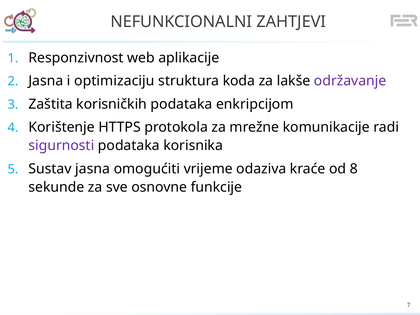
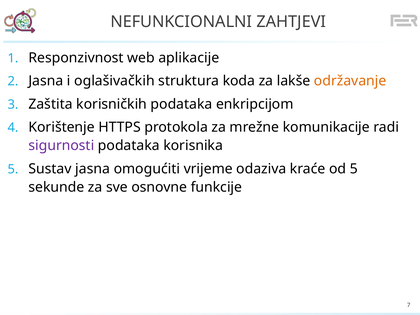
optimizaciju: optimizaciju -> oglašivačkih
održavanje colour: purple -> orange
od 8: 8 -> 5
